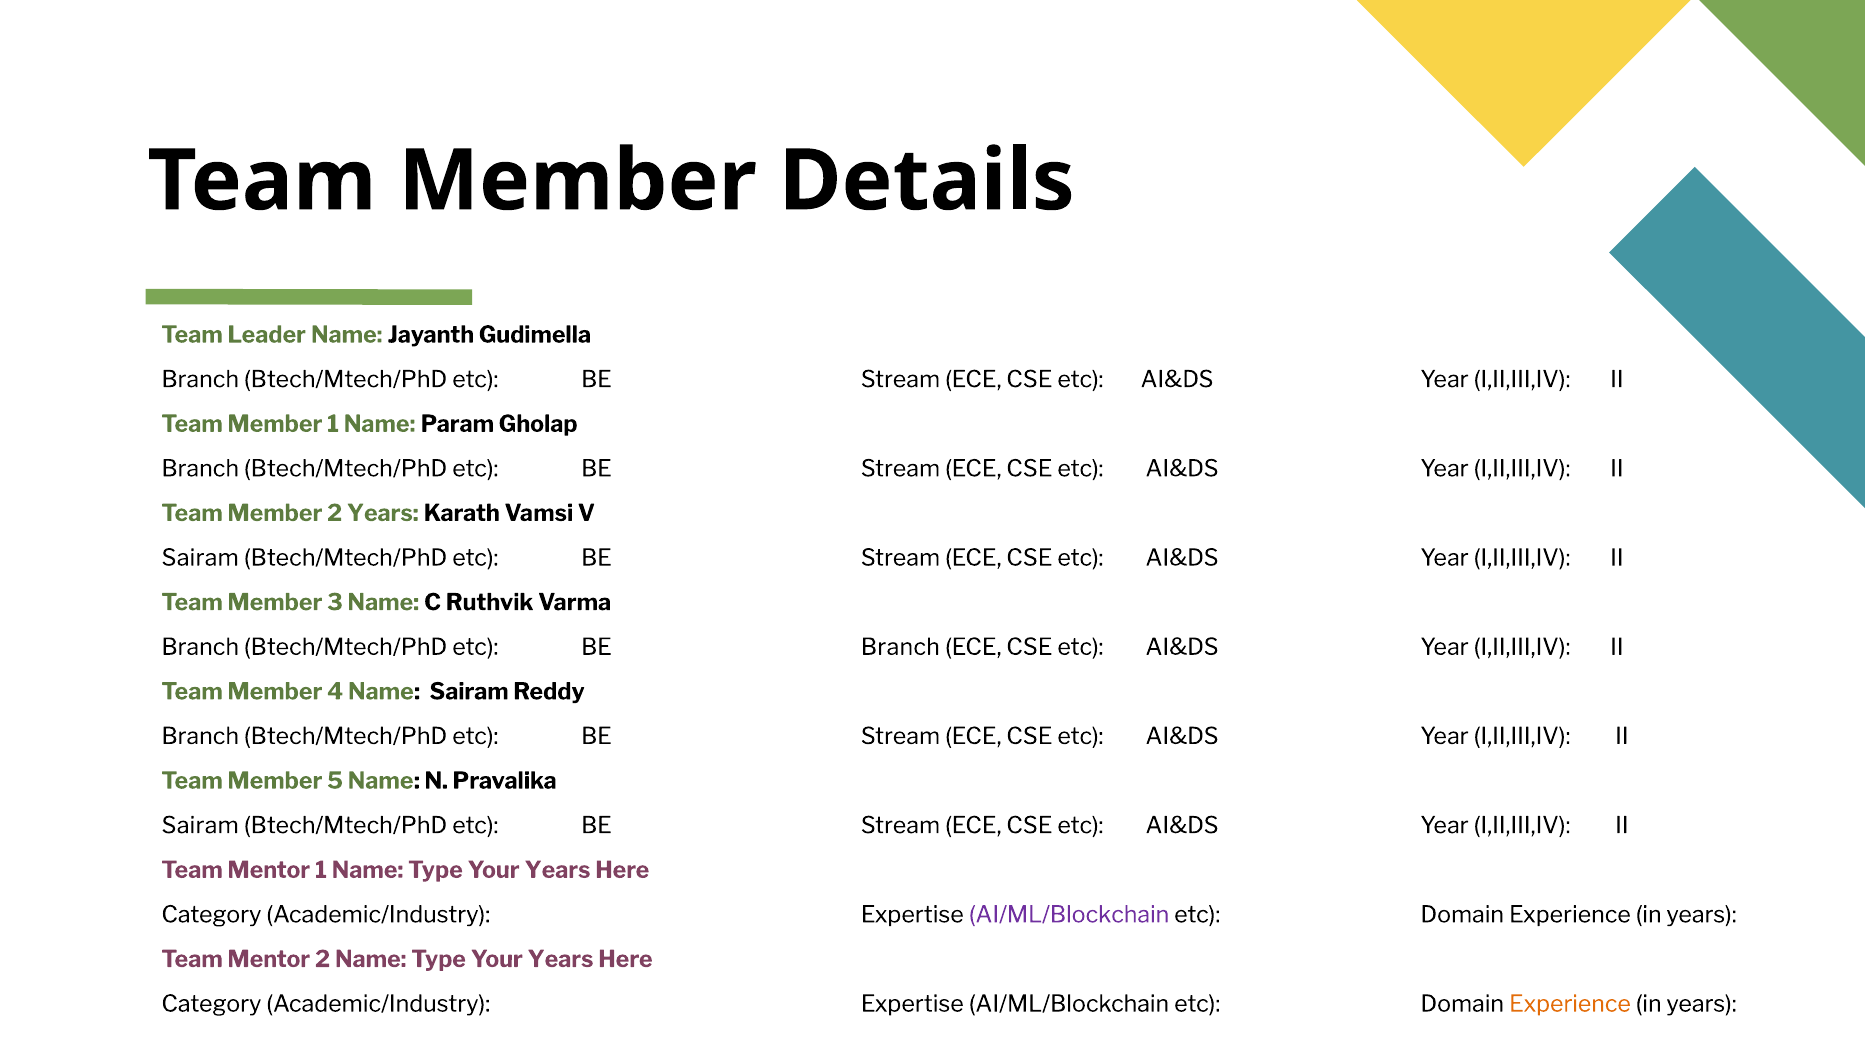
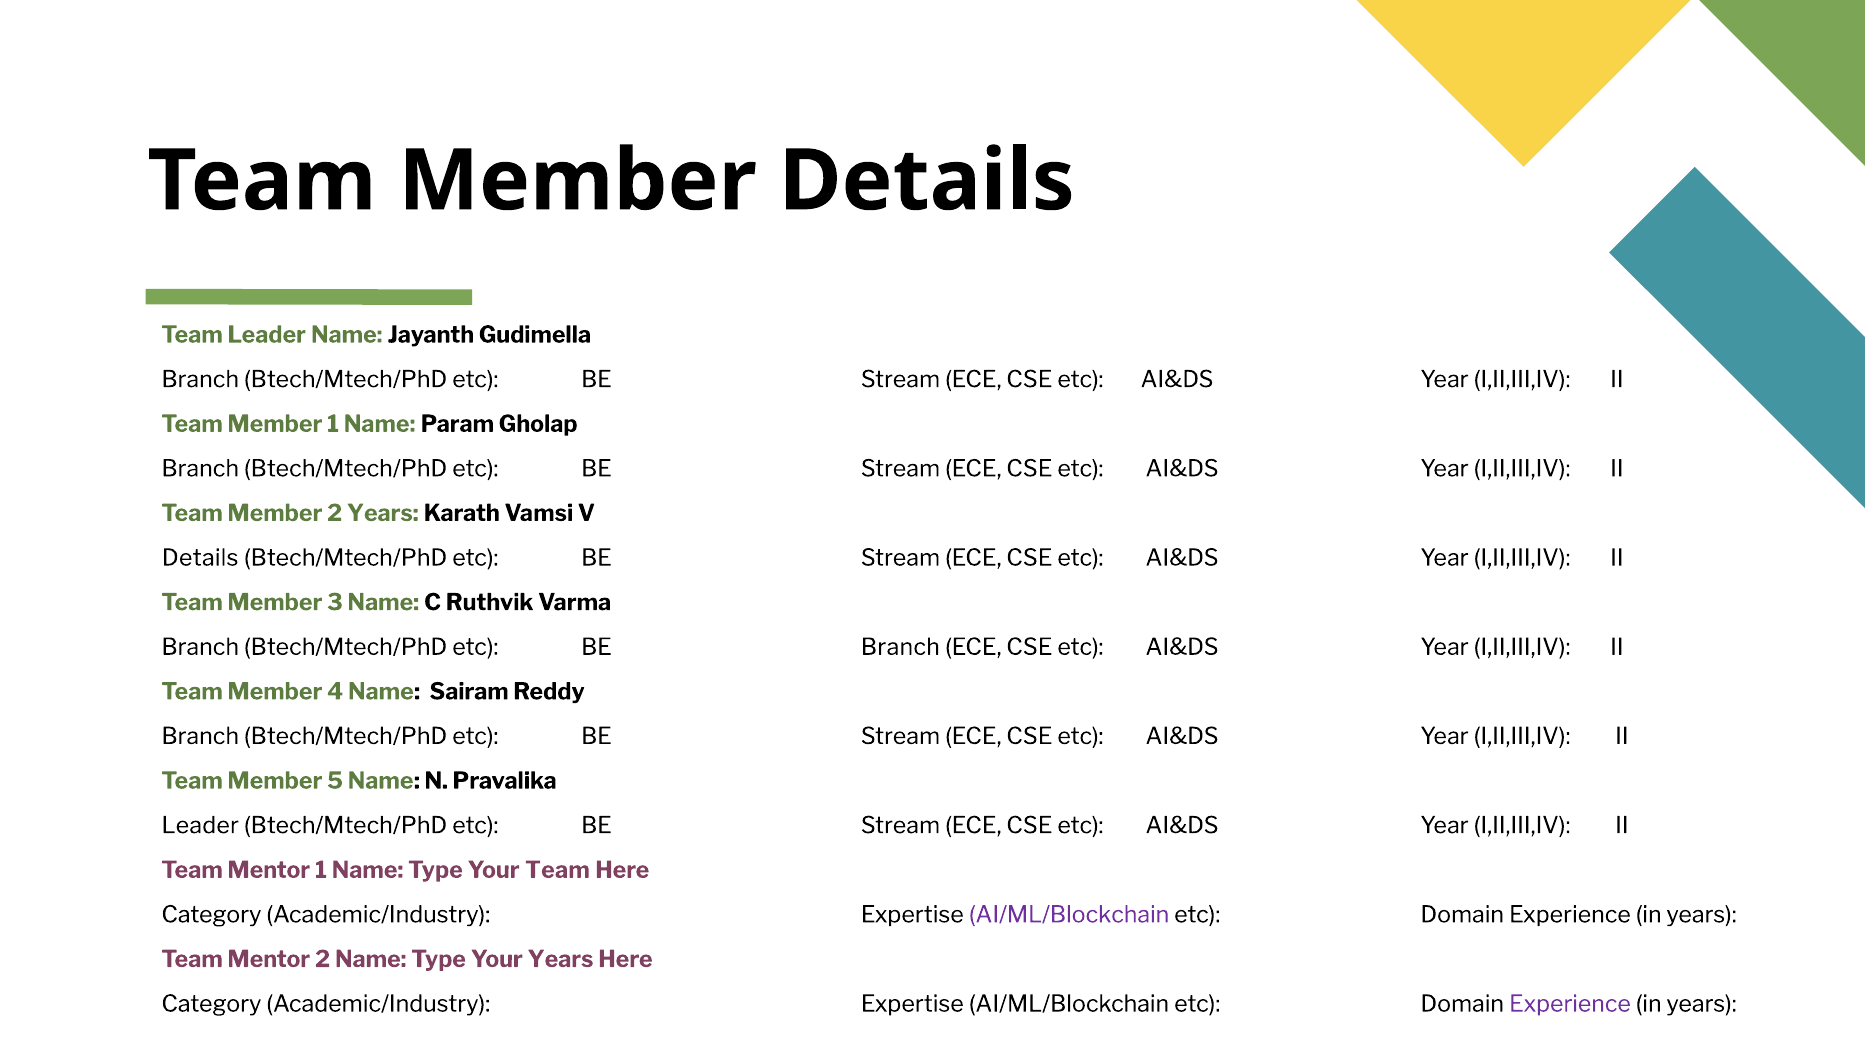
Sairam at (200, 558): Sairam -> Details
Sairam at (200, 826): Sairam -> Leader
Years at (558, 870): Years -> Team
Experience at (1570, 1004) colour: orange -> purple
